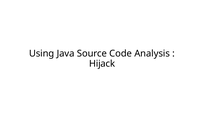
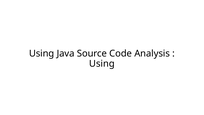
Hijack at (102, 63): Hijack -> Using
